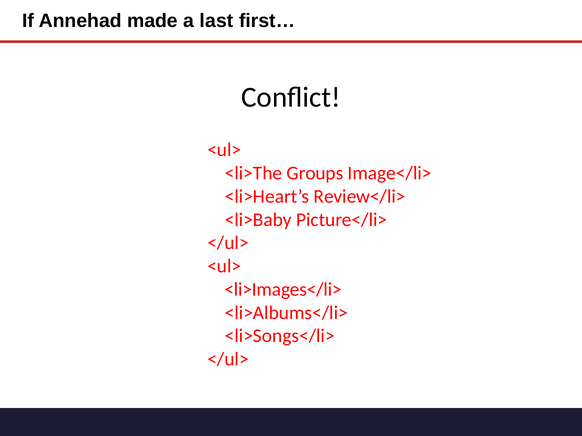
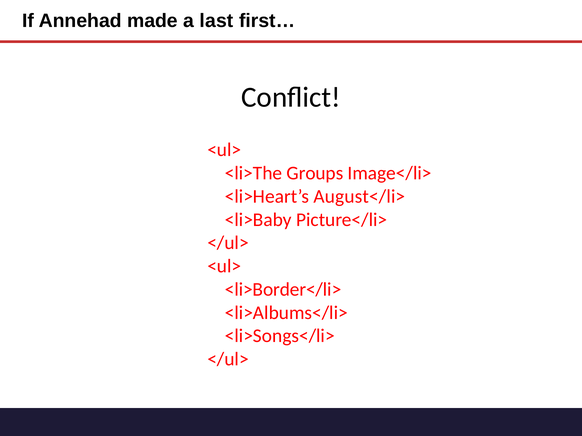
Review</li>: Review</li> -> August</li>
<li>Images</li>: <li>Images</li> -> <li>Border</li>
